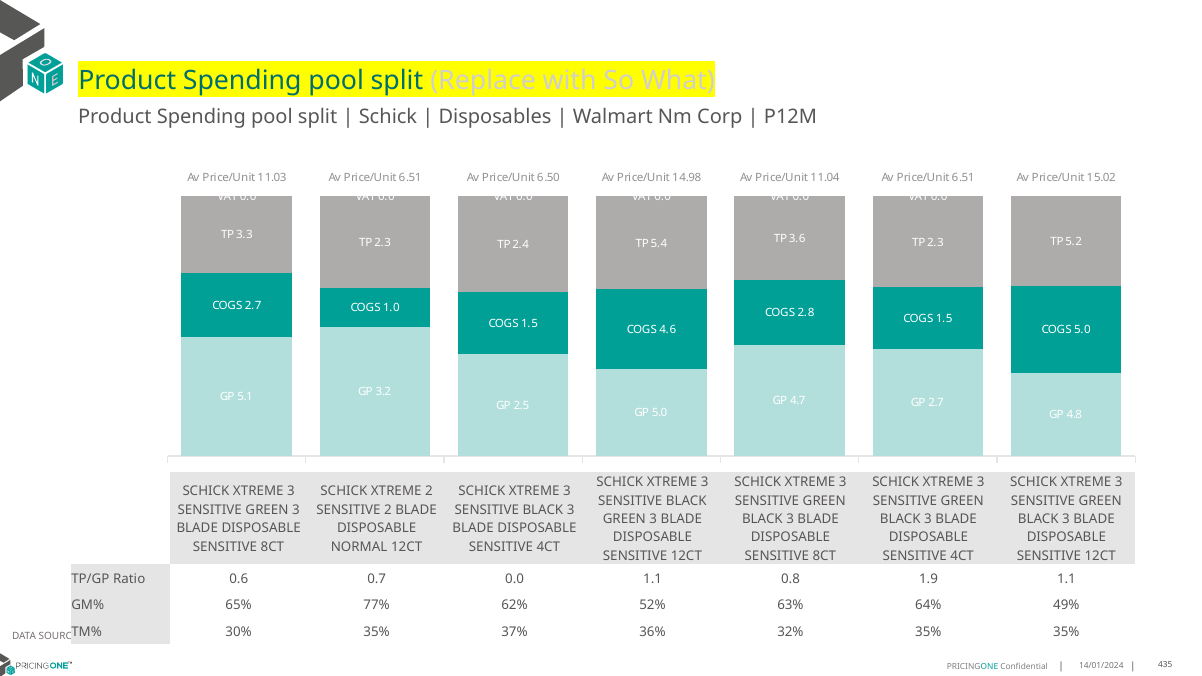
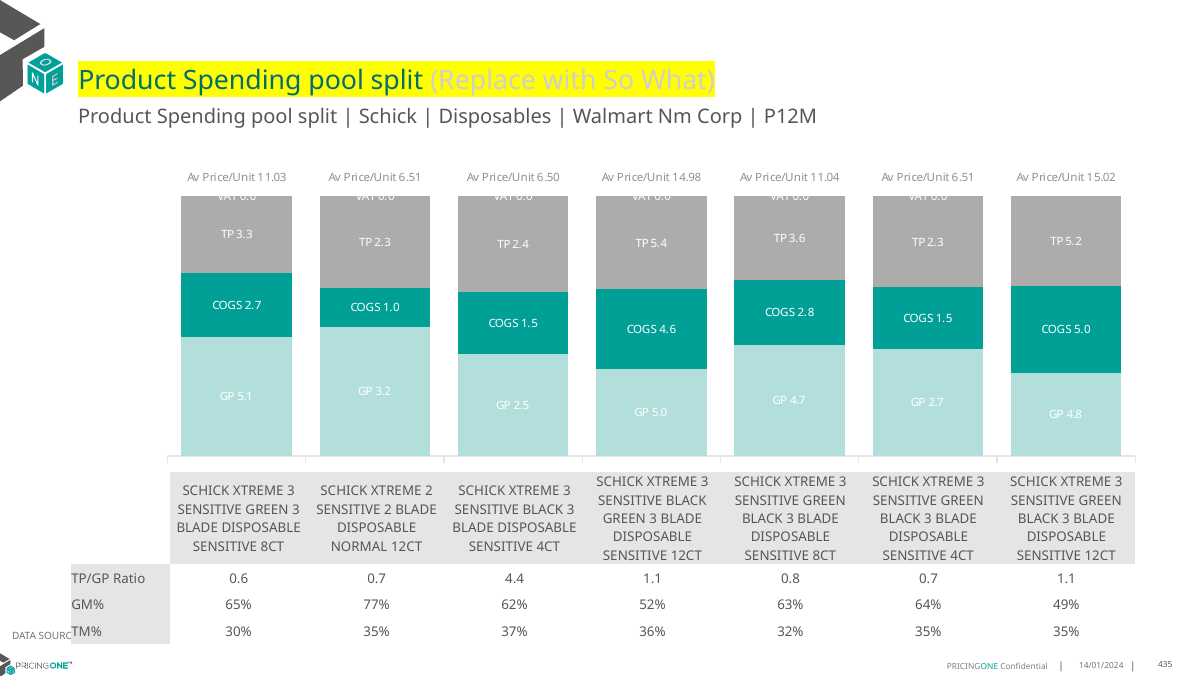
0.7 0.0: 0.0 -> 4.4
0.8 1.9: 1.9 -> 0.7
